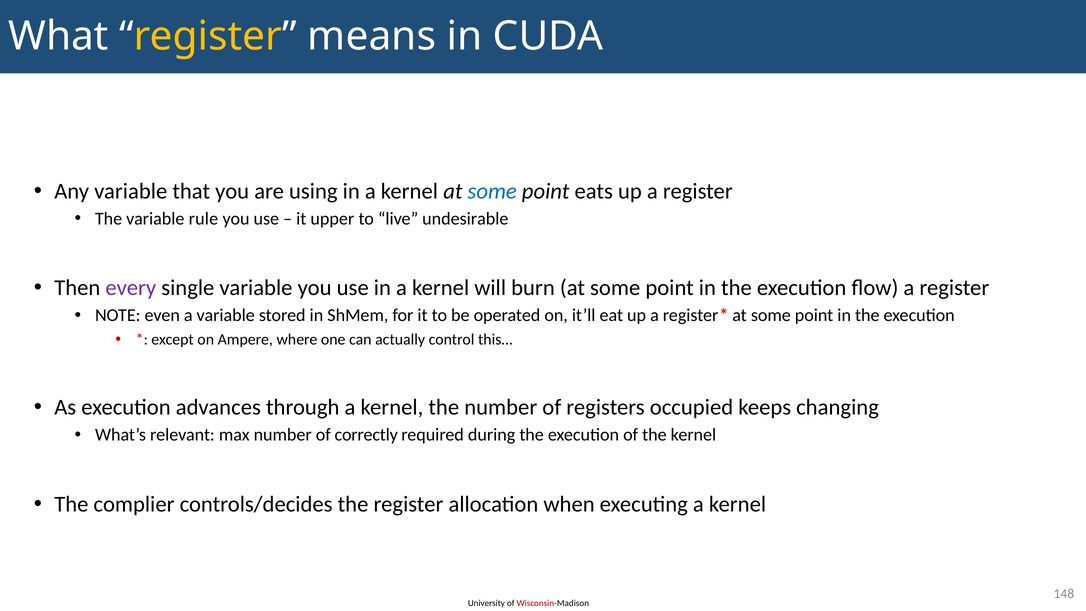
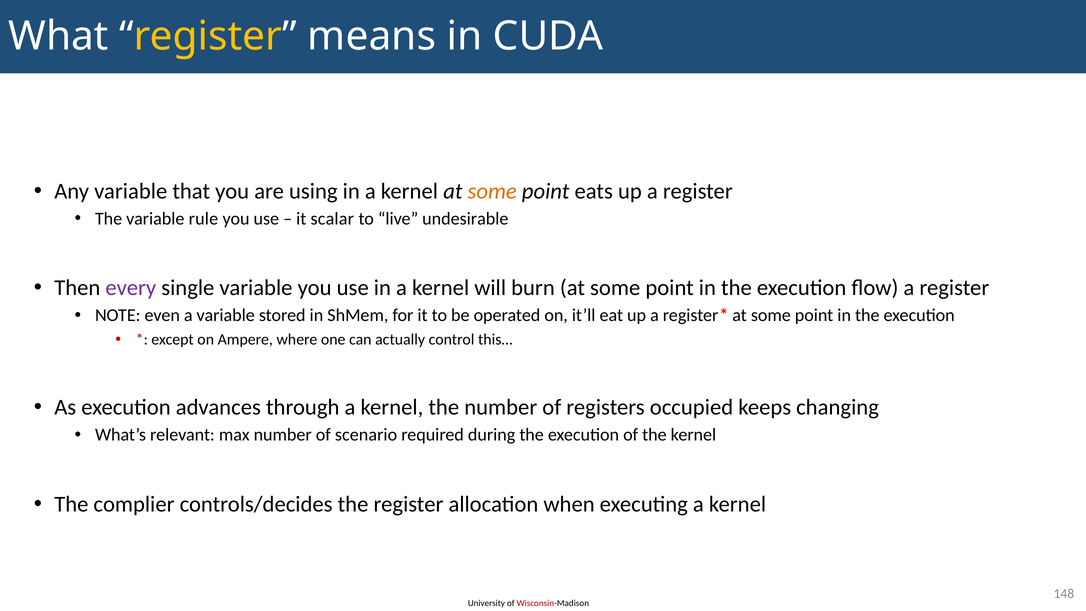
some at (492, 191) colour: blue -> orange
upper: upper -> scalar
correctly: correctly -> scenario
